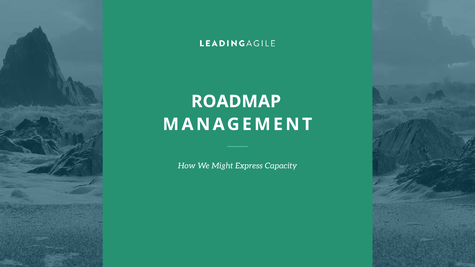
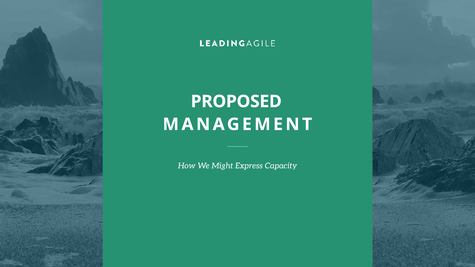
ROADMAP: ROADMAP -> PROPOSED
